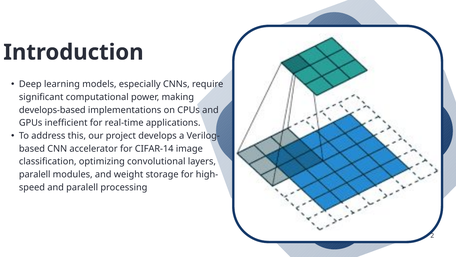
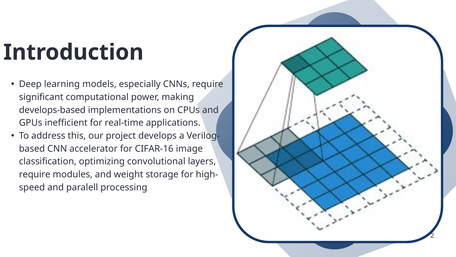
CIFAR-14: CIFAR-14 -> CIFAR-16
paralell at (35, 174): paralell -> require
